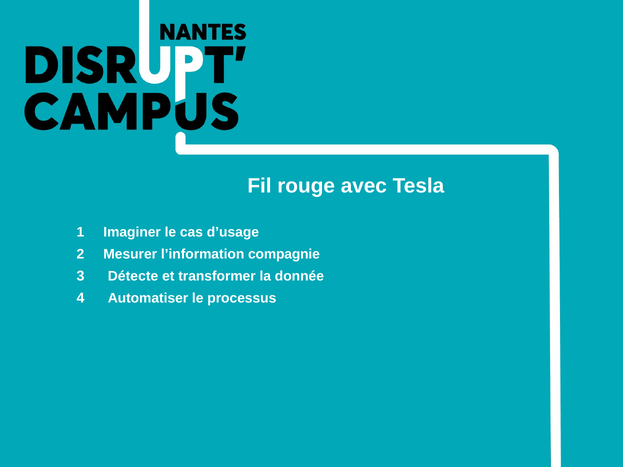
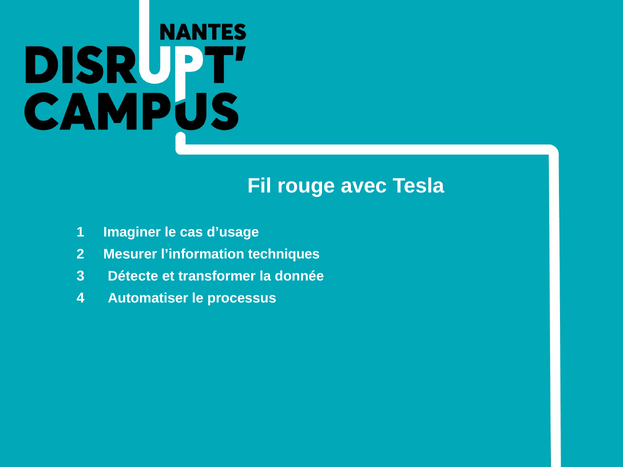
compagnie: compagnie -> techniques
